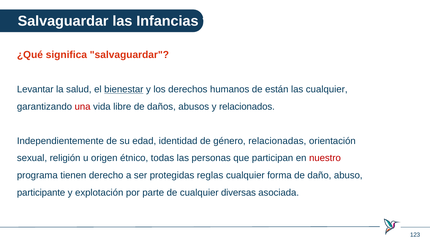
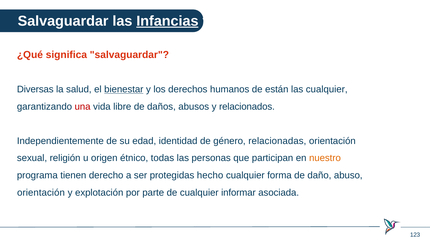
Infancias underline: none -> present
Levantar: Levantar -> Diversas
nuestro colour: red -> orange
reglas: reglas -> hecho
participante at (41, 192): participante -> orientación
diversas: diversas -> informar
